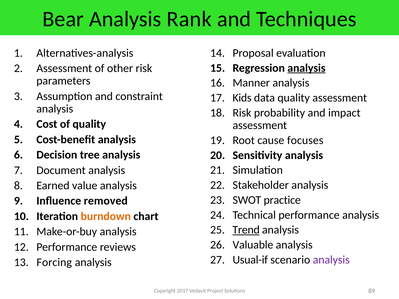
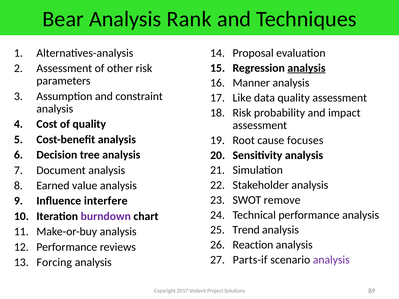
Kids: Kids -> Like
practice: practice -> remove
removed: removed -> interfere
burndown colour: orange -> purple
Trend underline: present -> none
Valuable: Valuable -> Reaction
Usual-if: Usual-if -> Parts-if
